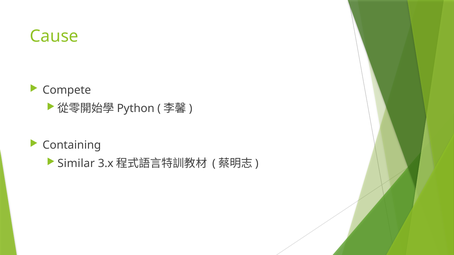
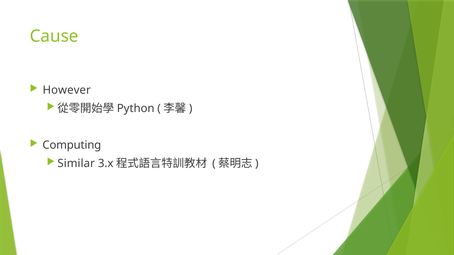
Compete: Compete -> However
Containing: Containing -> Computing
